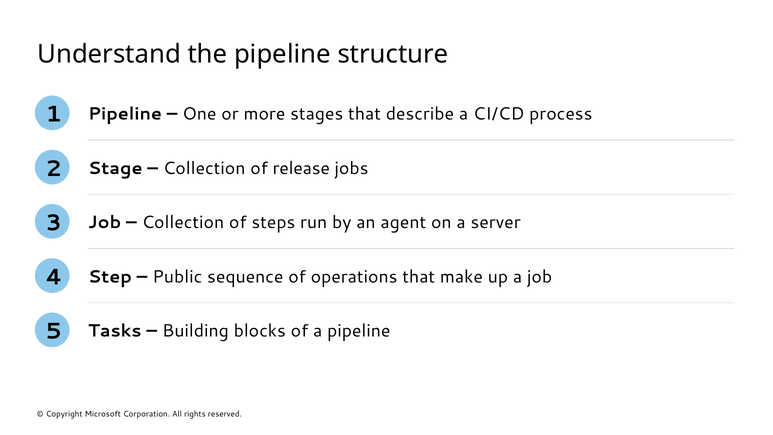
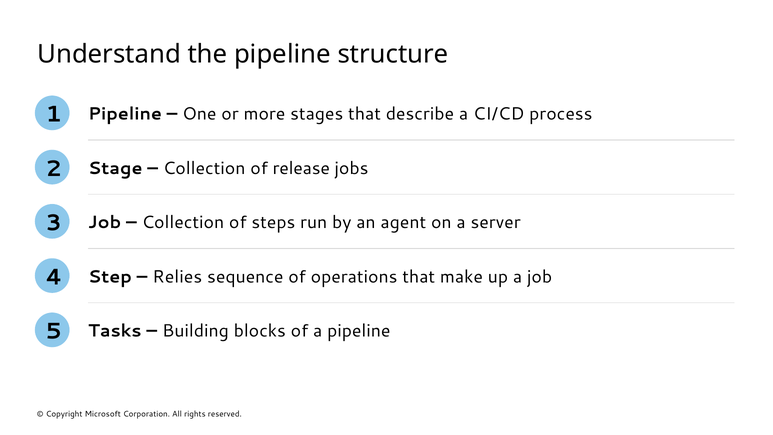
Public: Public -> Relies
